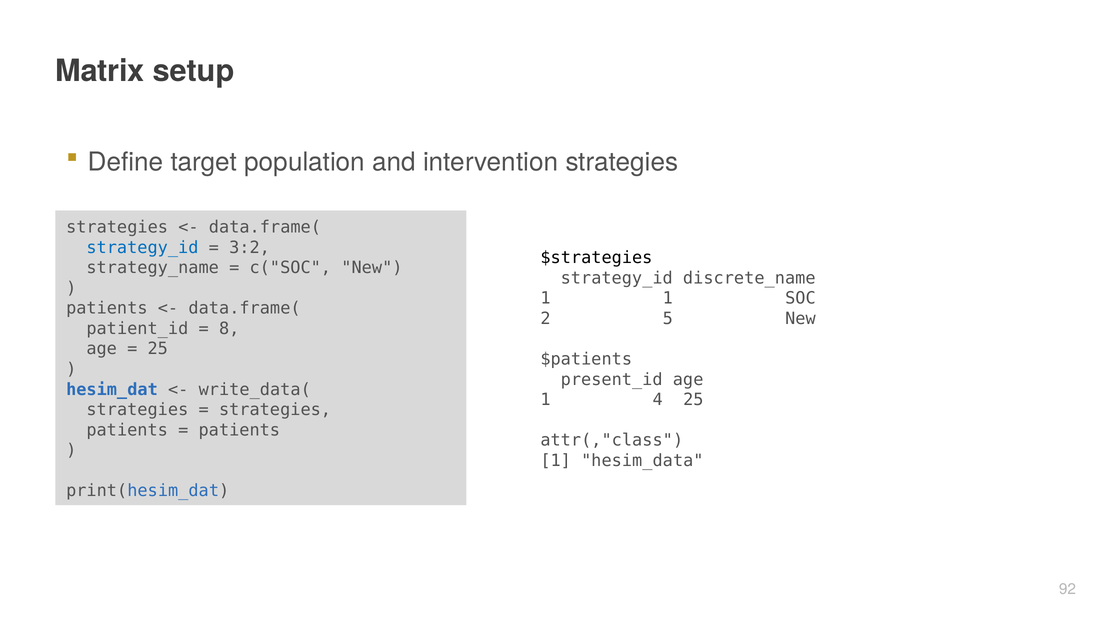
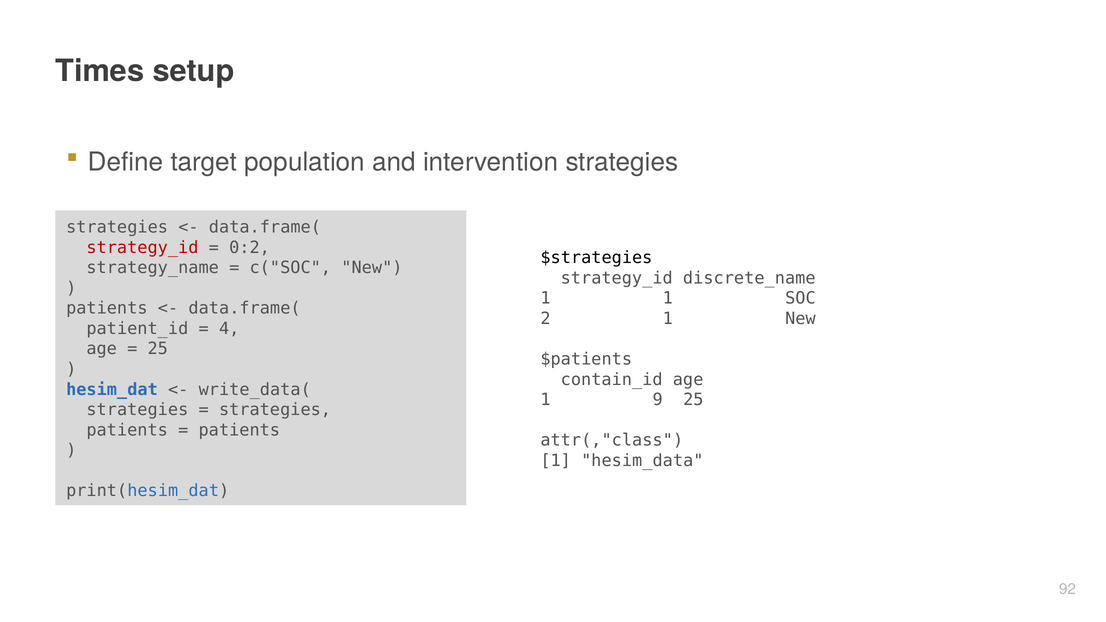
Matrix: Matrix -> Times
strategy_id at (142, 247) colour: blue -> red
3:2: 3:2 -> 0:2
2 5: 5 -> 1
8: 8 -> 4
present_id: present_id -> contain_id
4: 4 -> 9
